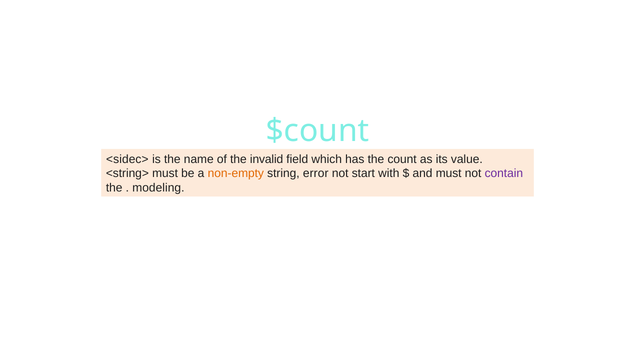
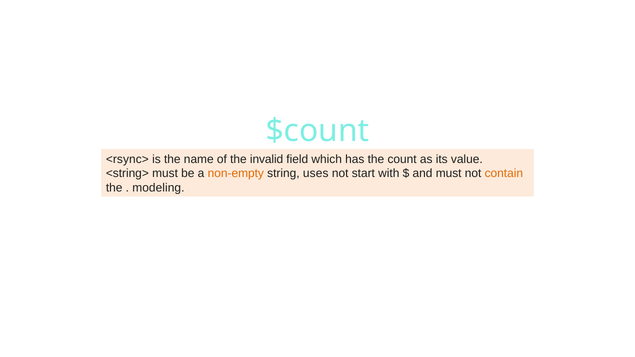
<sidec>: <sidec> -> <rsync>
error: error -> uses
contain colour: purple -> orange
